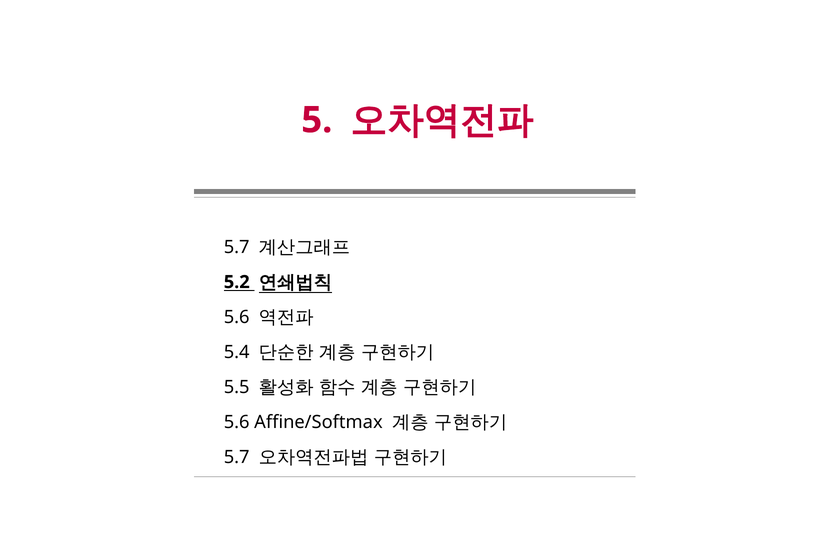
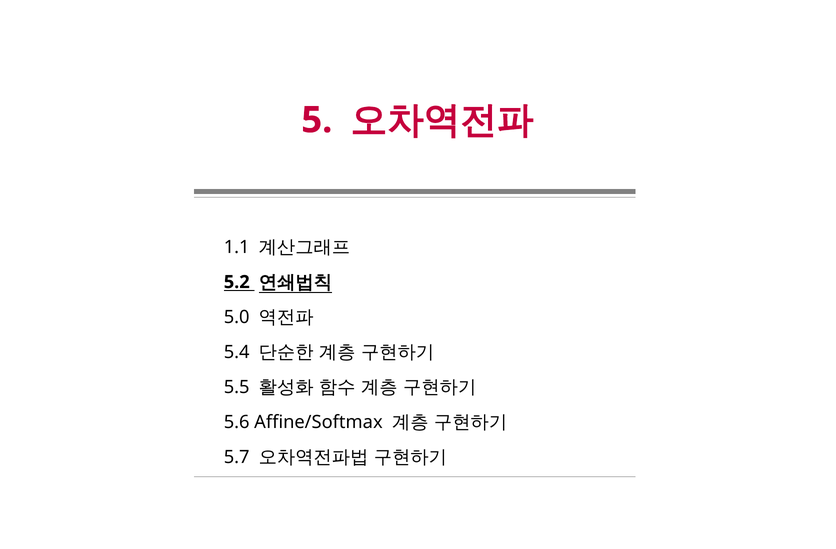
5.7 at (237, 247): 5.7 -> 1.1
5.6 at (237, 317): 5.6 -> 5.0
